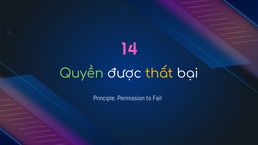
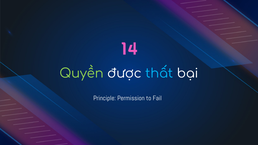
thất colour: yellow -> light blue
